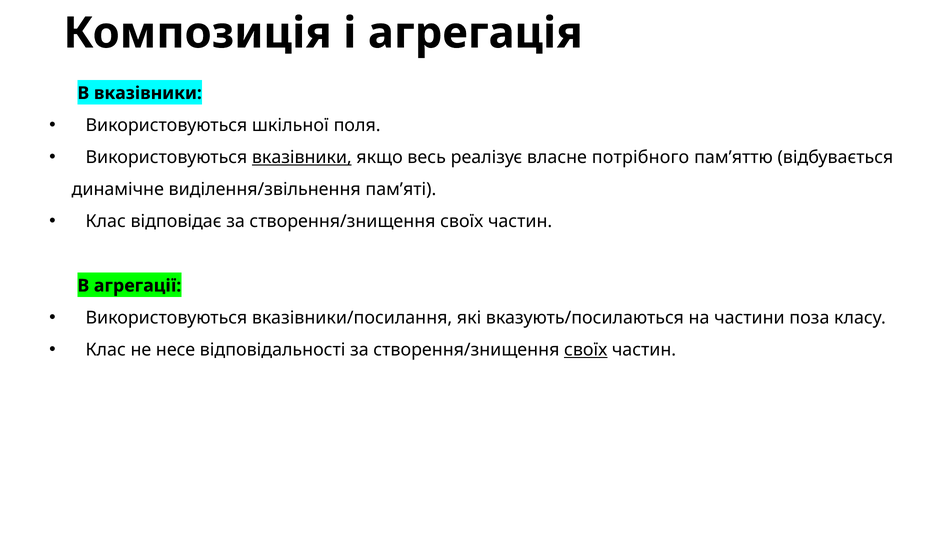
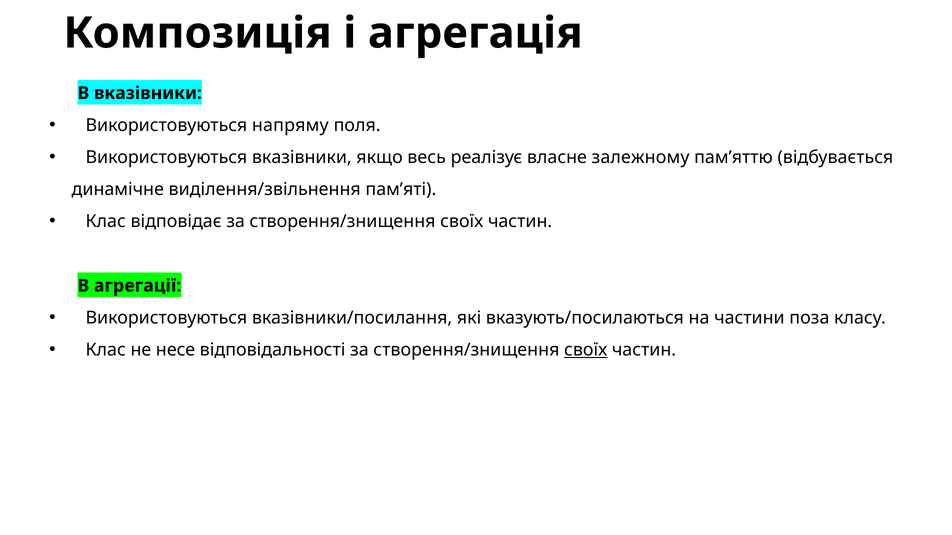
шкільної: шкільної -> напряму
вказівники at (302, 157) underline: present -> none
потрібного: потрібного -> залежному
